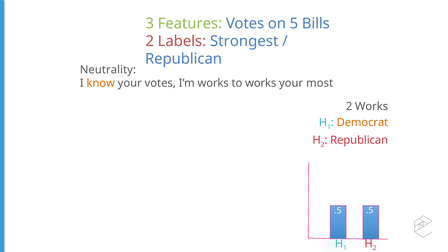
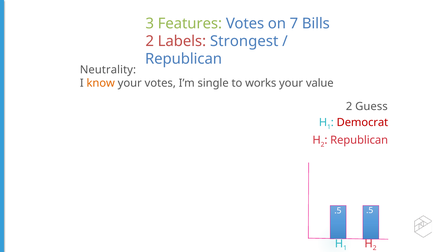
5: 5 -> 7
I’m works: works -> single
most: most -> value
2 Works: Works -> Guess
Democrat colour: orange -> red
